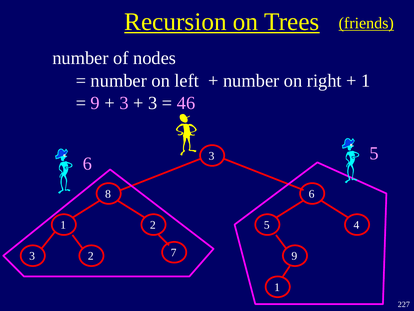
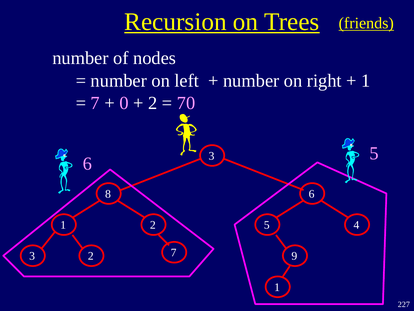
9 at (95, 103): 9 -> 7
3 at (124, 103): 3 -> 0
3 at (153, 103): 3 -> 2
46: 46 -> 70
